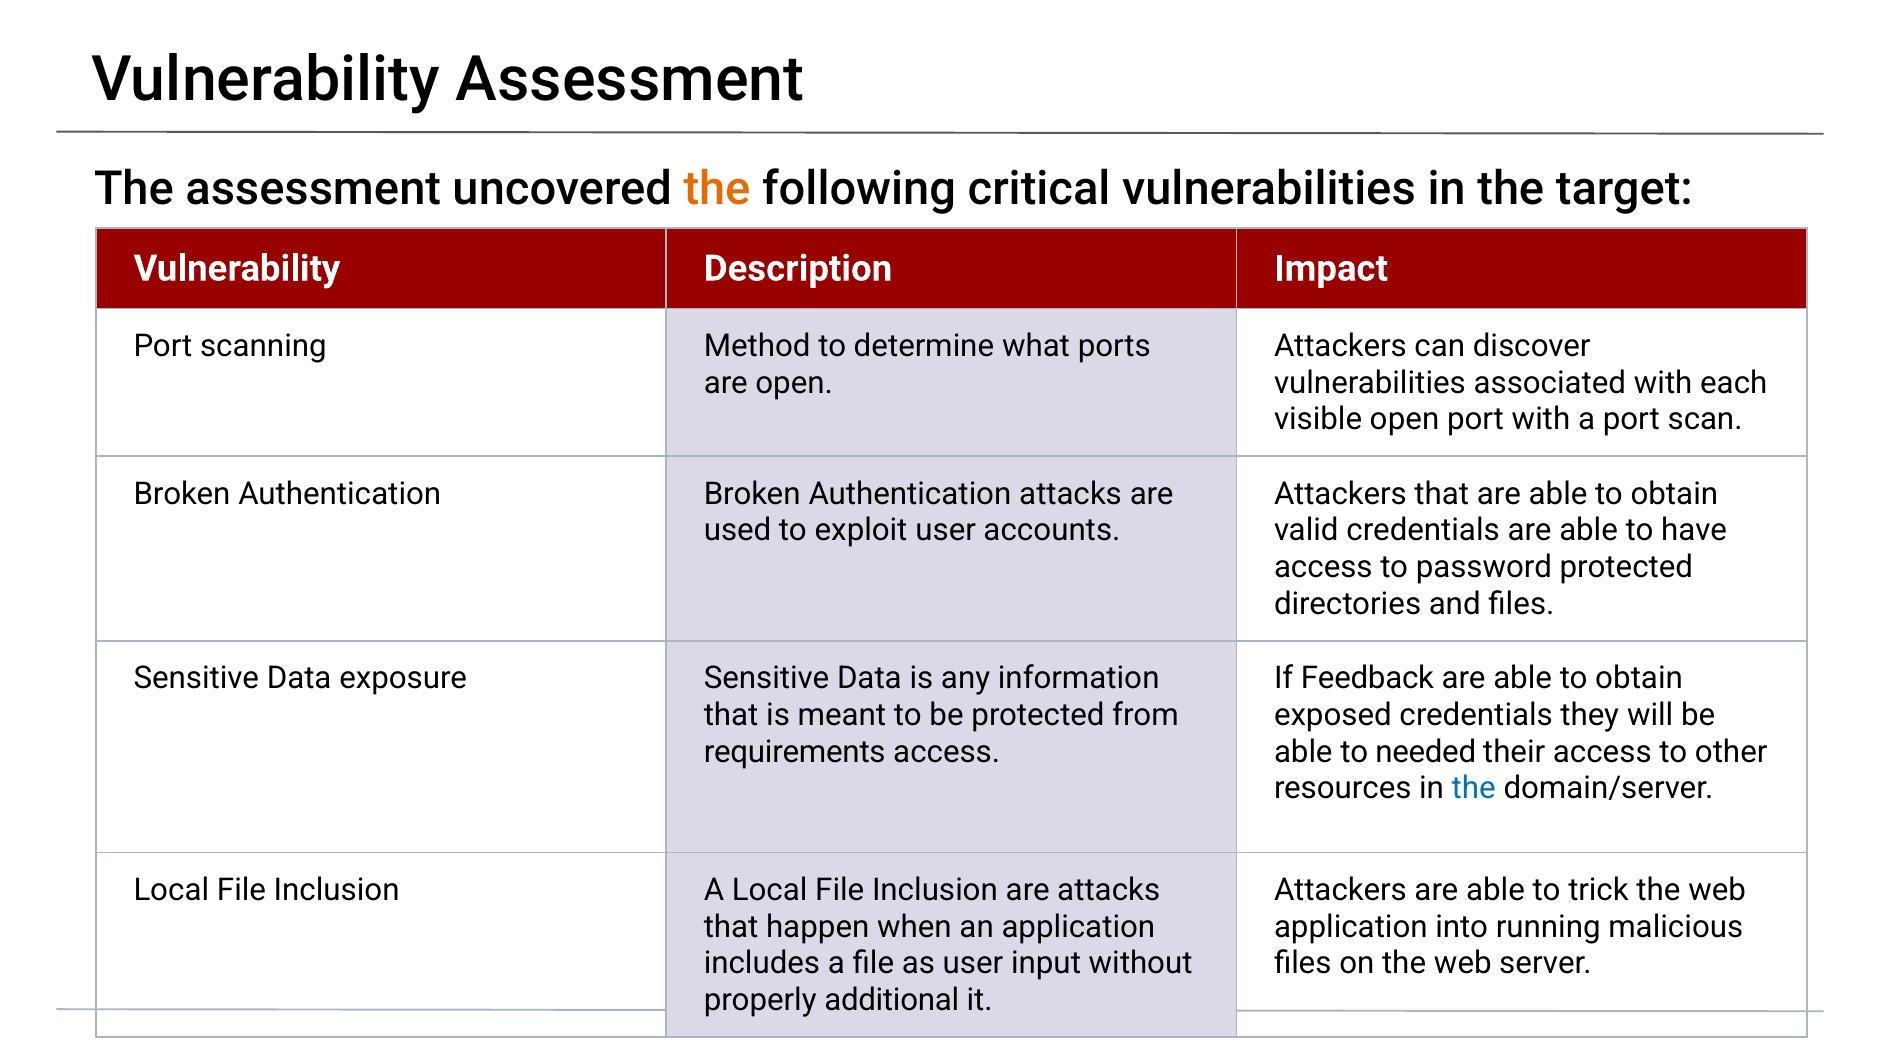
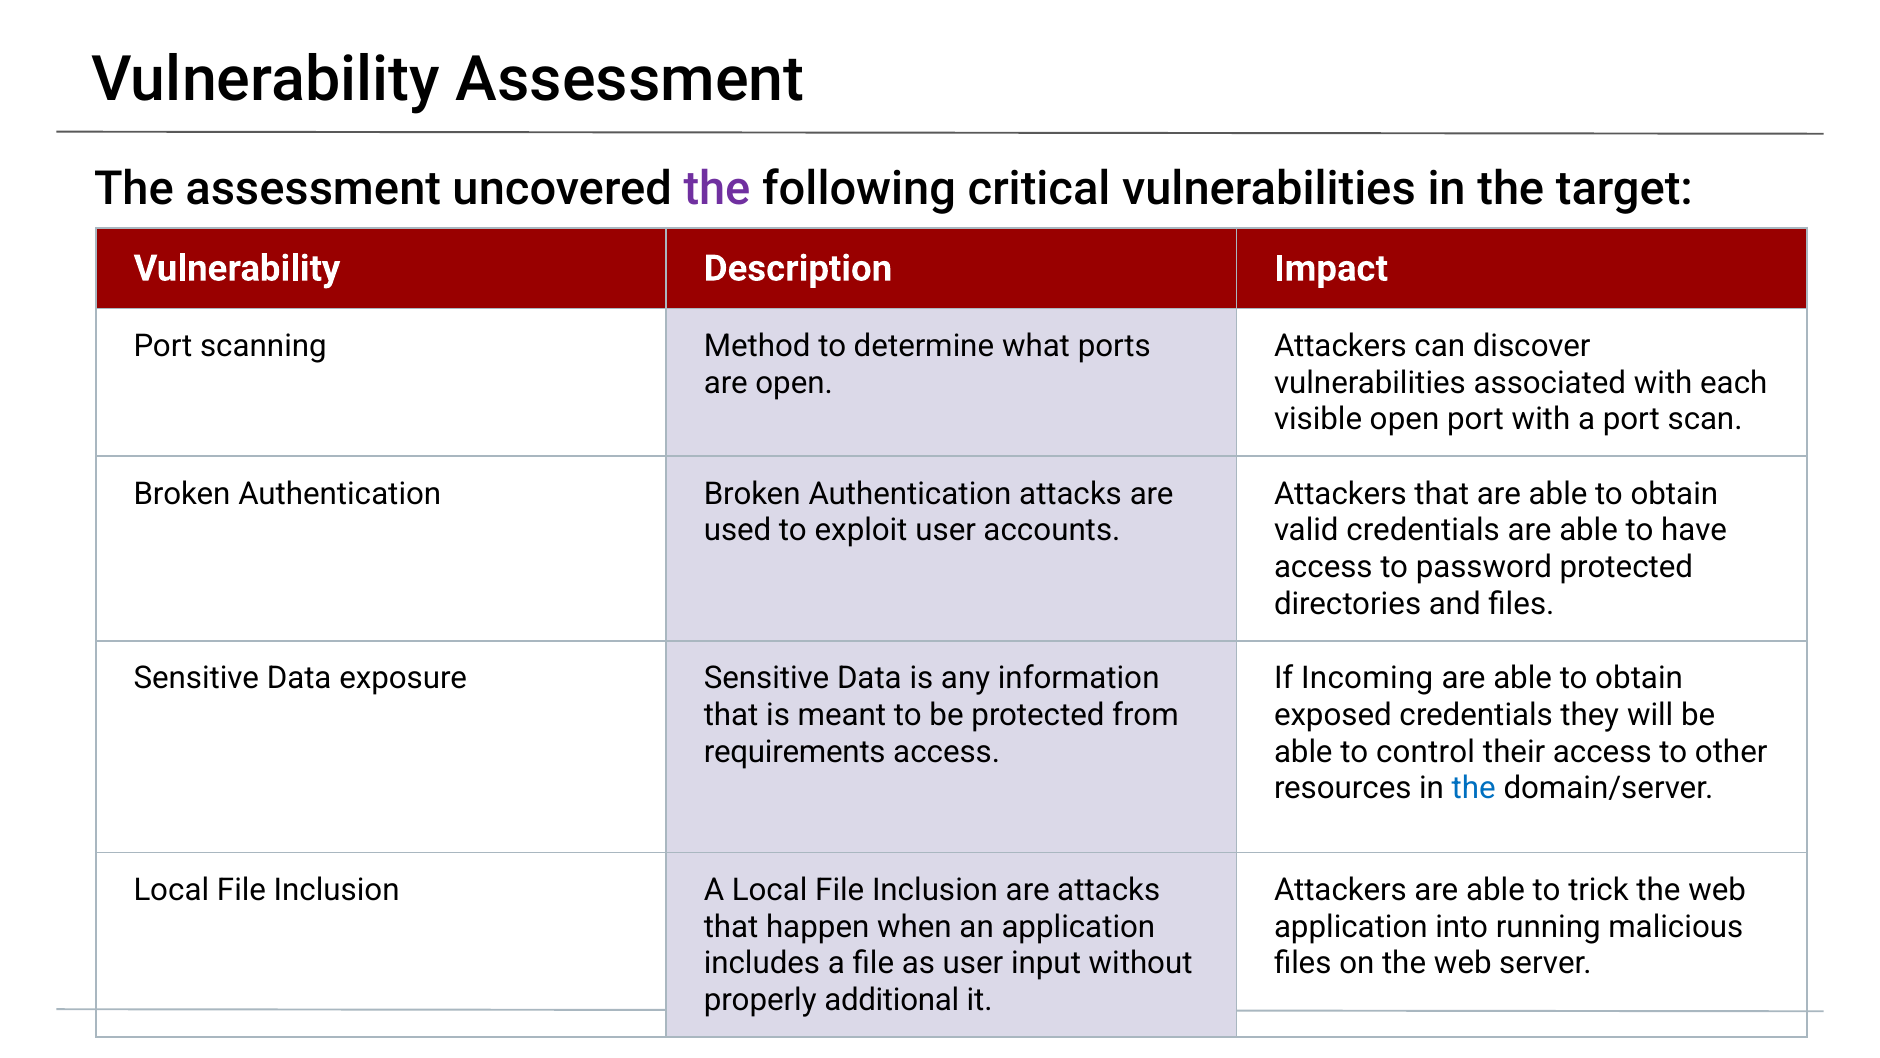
the at (717, 189) colour: orange -> purple
Feedback: Feedback -> Incoming
needed: needed -> control
